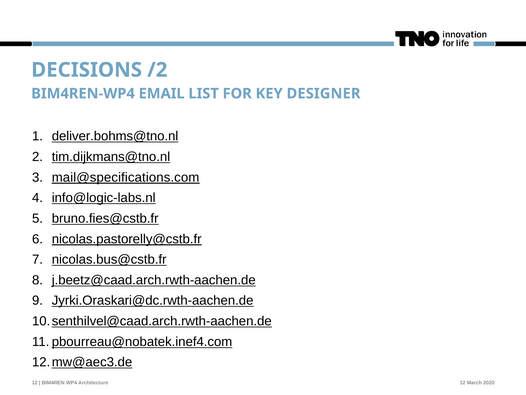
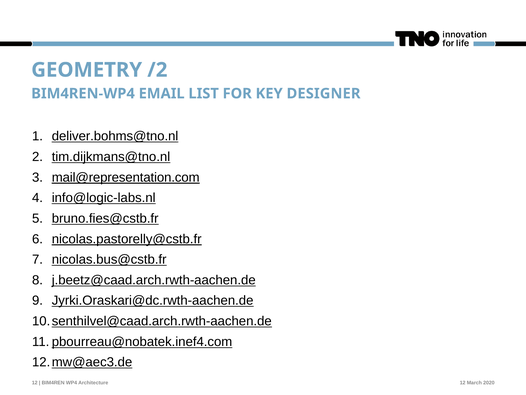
DECISIONS: DECISIONS -> GEOMETRY
mail@specifications.com: mail@specifications.com -> mail@representation.com
